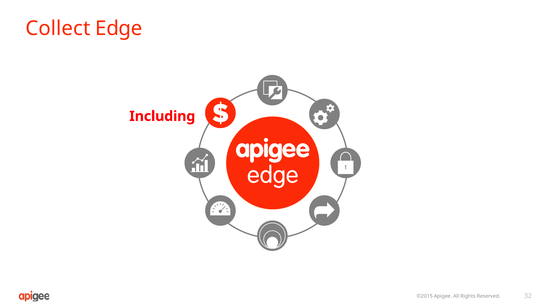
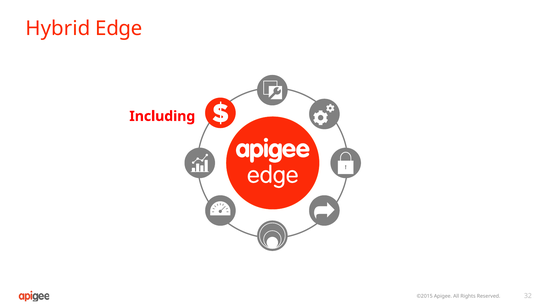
Collect: Collect -> Hybrid
